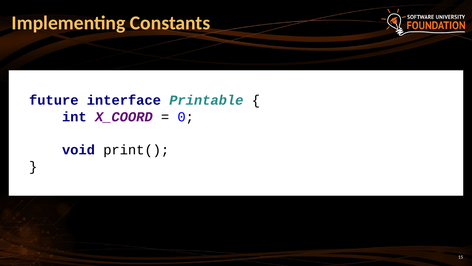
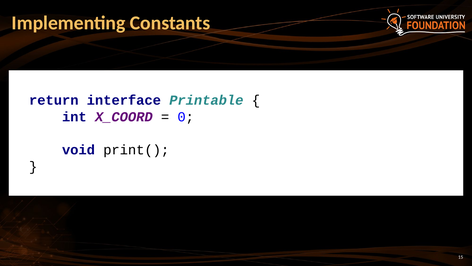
future: future -> return
